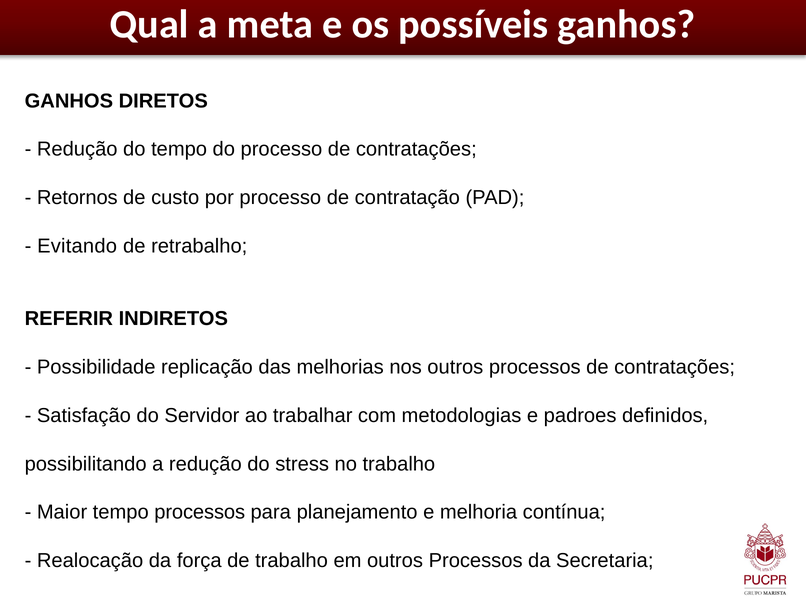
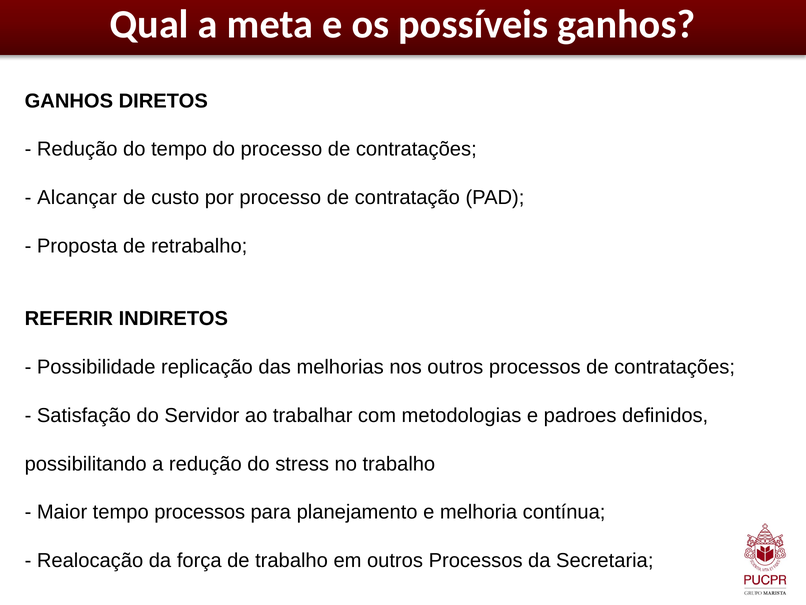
Retornos: Retornos -> Alcançar
Evitando: Evitando -> Proposta
